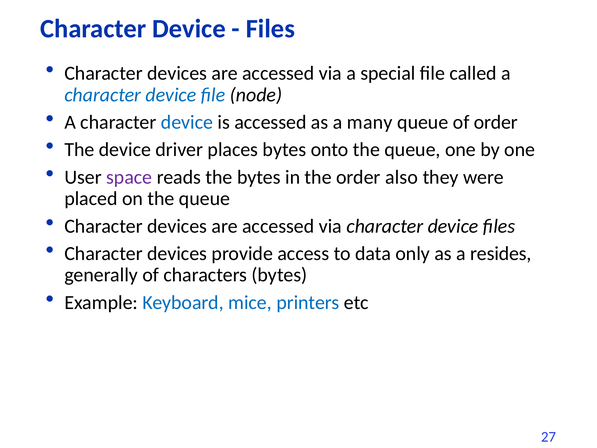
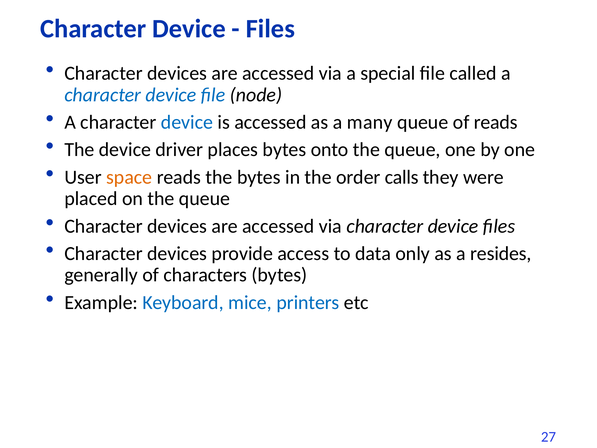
of order: order -> reads
space colour: purple -> orange
also: also -> calls
